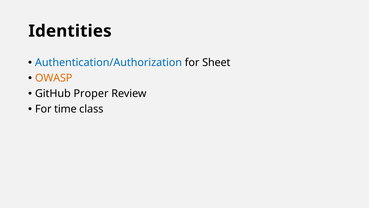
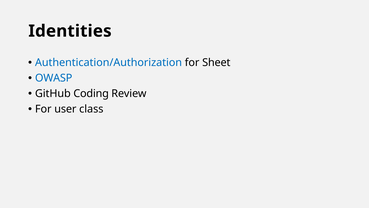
OWASP colour: orange -> blue
Proper: Proper -> Coding
time: time -> user
